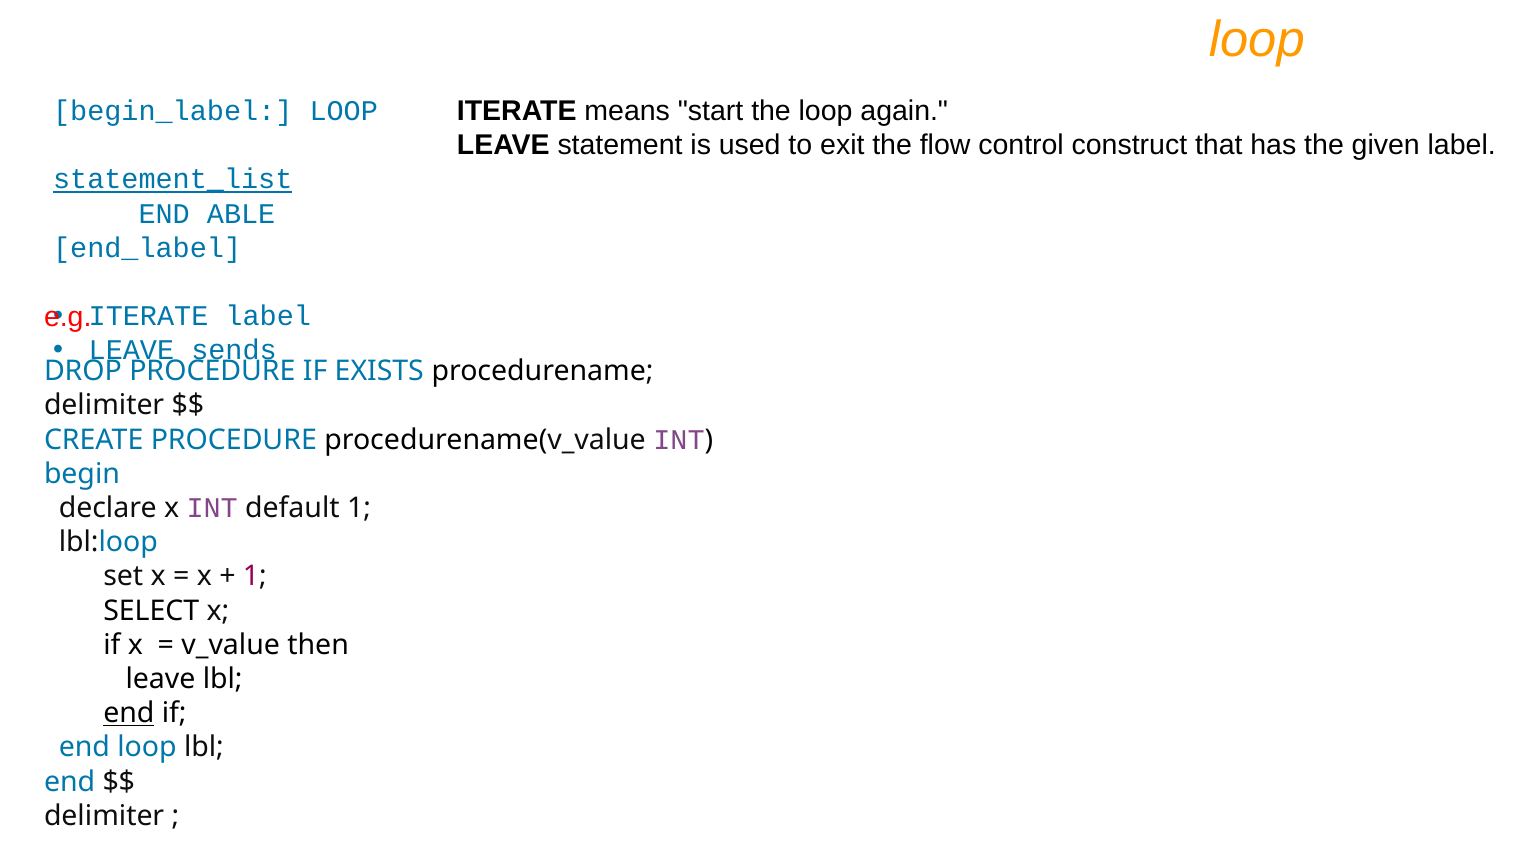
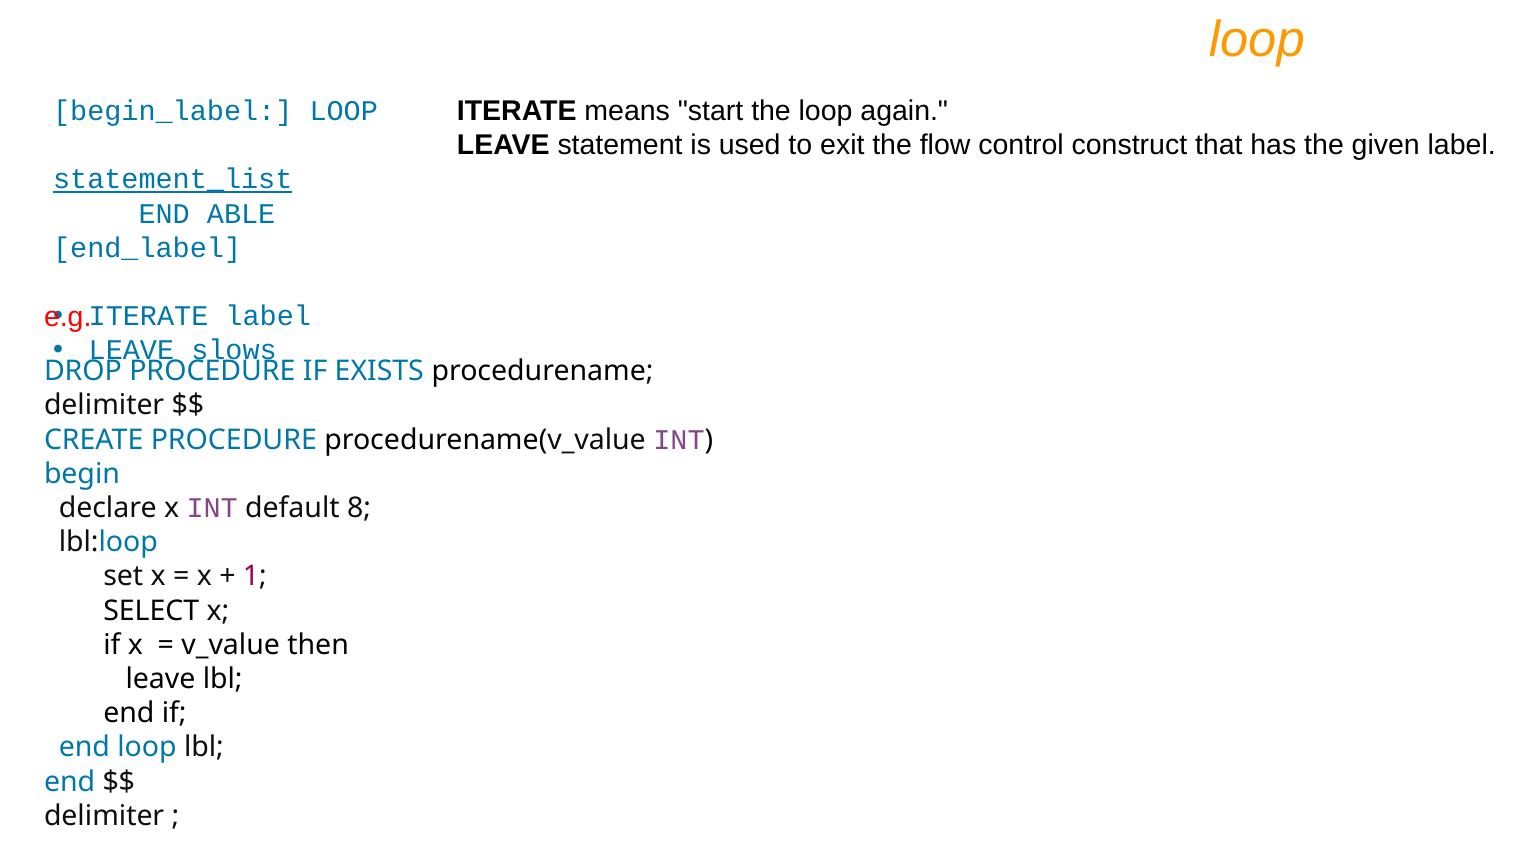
sends: sends -> slows
default 1: 1 -> 8
end at (129, 713) underline: present -> none
